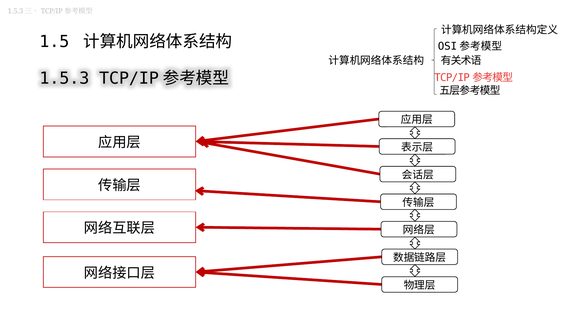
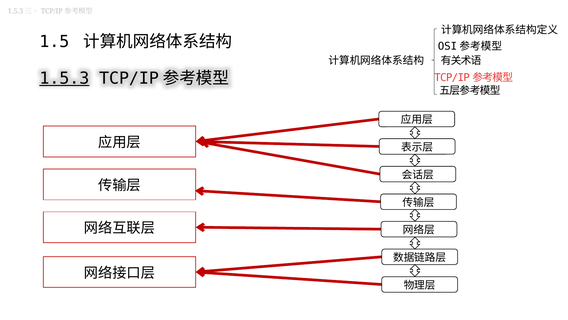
1.5.3 underline: none -> present
